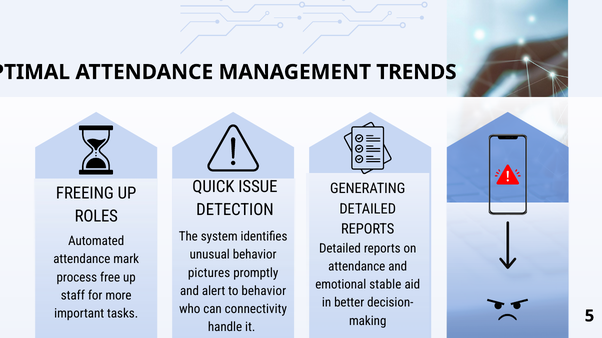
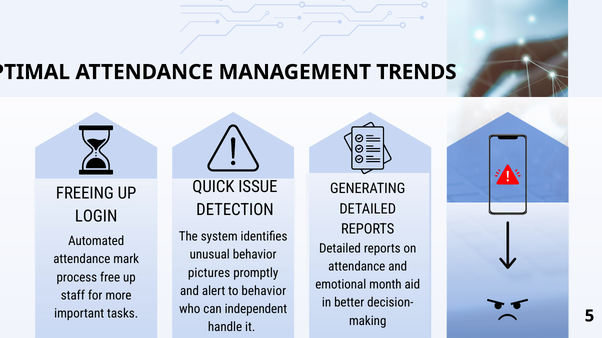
ROLES: ROLES -> LOGIN
stable: stable -> month
connectivity: connectivity -> independent
